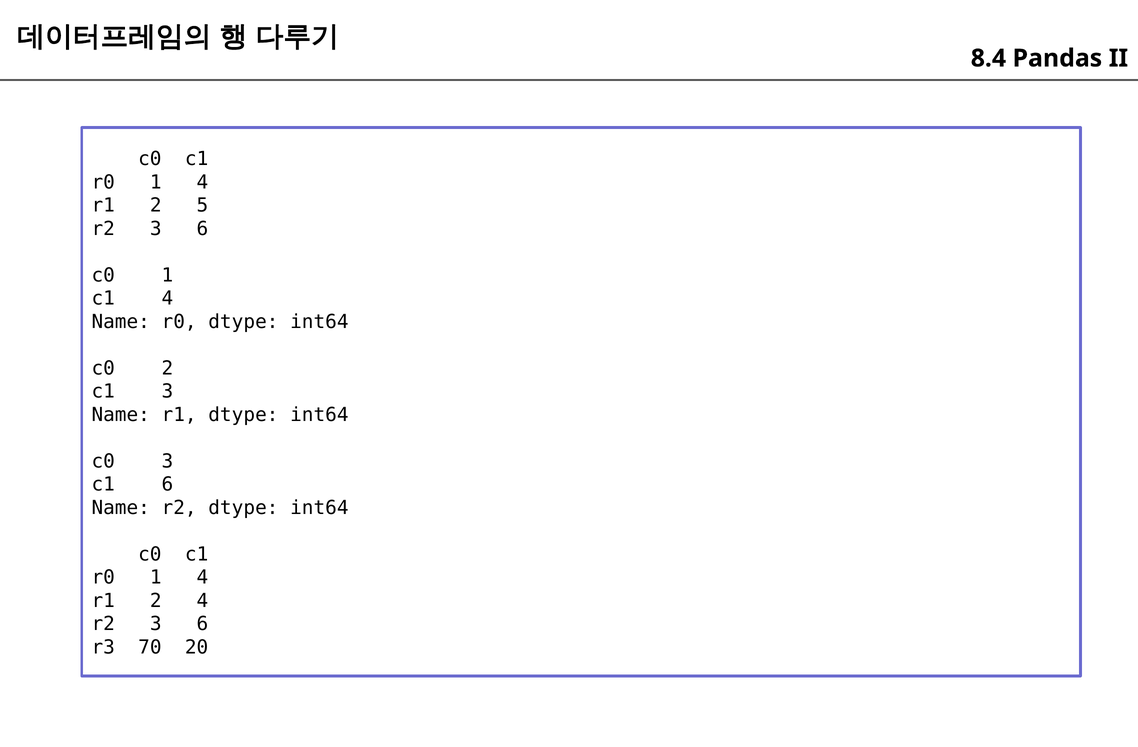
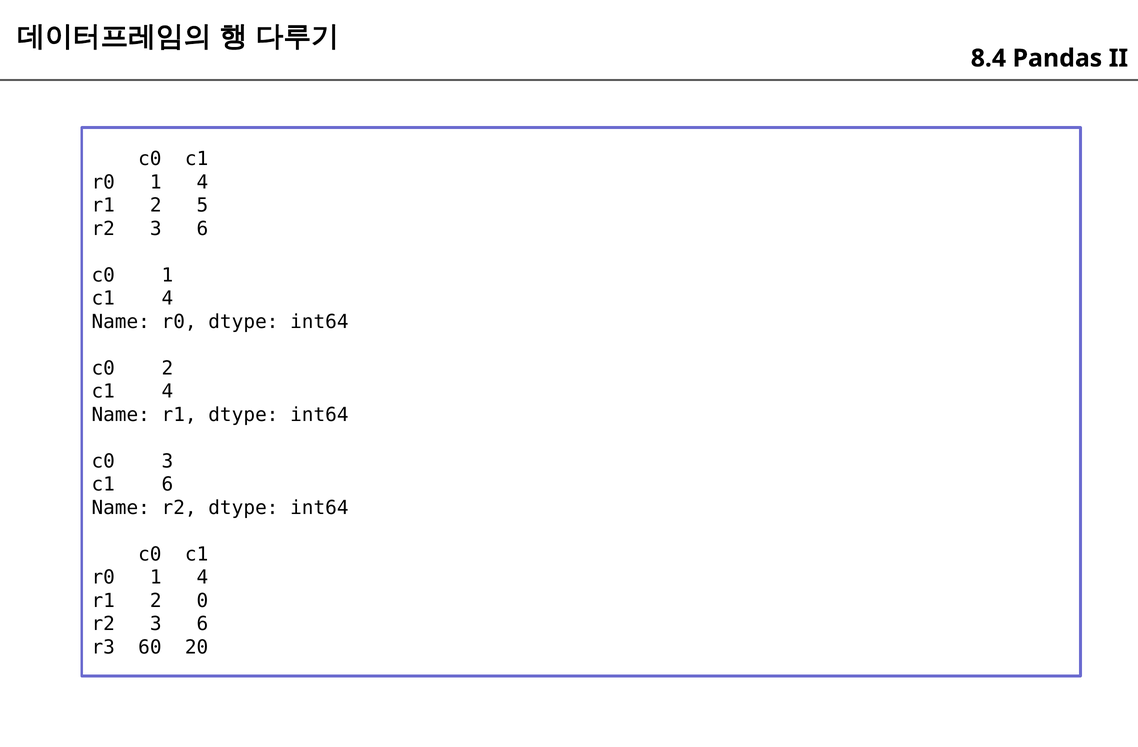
3 at (167, 392): 3 -> 4
2 4: 4 -> 0
70: 70 -> 60
